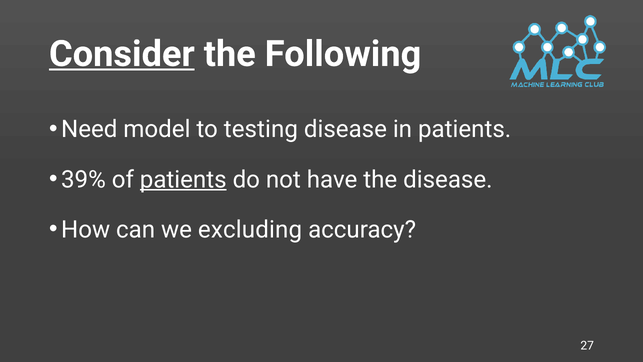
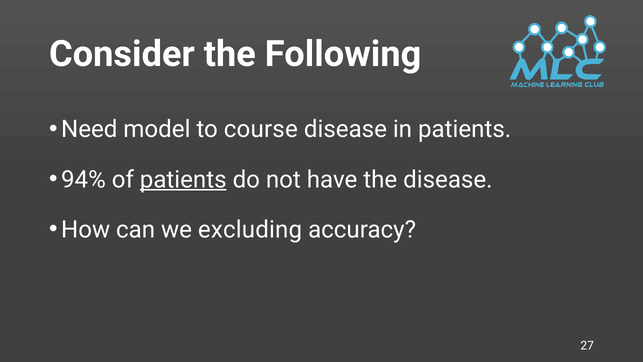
Consider underline: present -> none
testing: testing -> course
39%: 39% -> 94%
